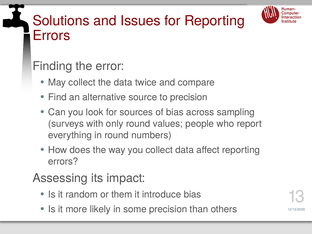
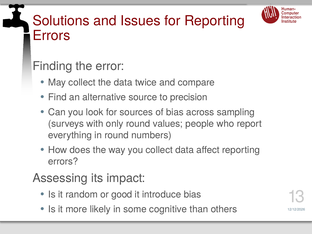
them: them -> good
some precision: precision -> cognitive
